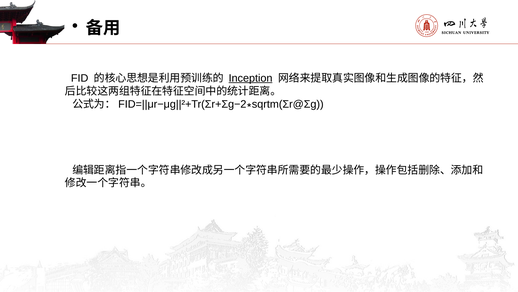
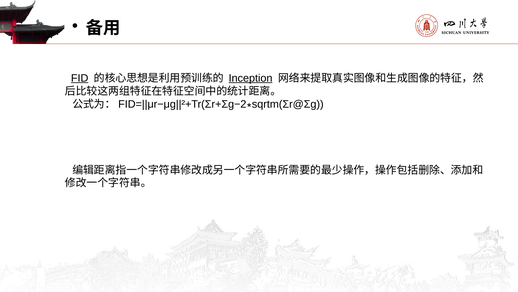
FID underline: none -> present
